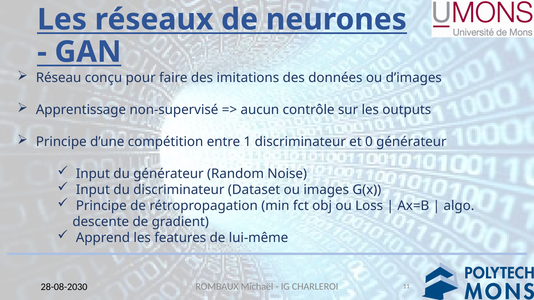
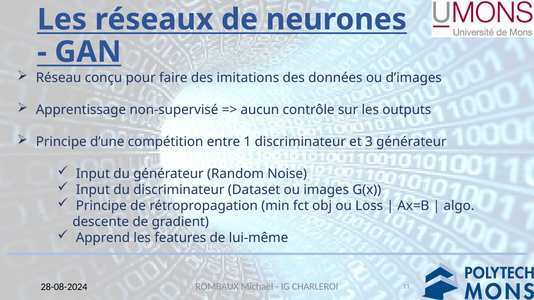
0: 0 -> 3
28-08-2030: 28-08-2030 -> 28-08-2024
